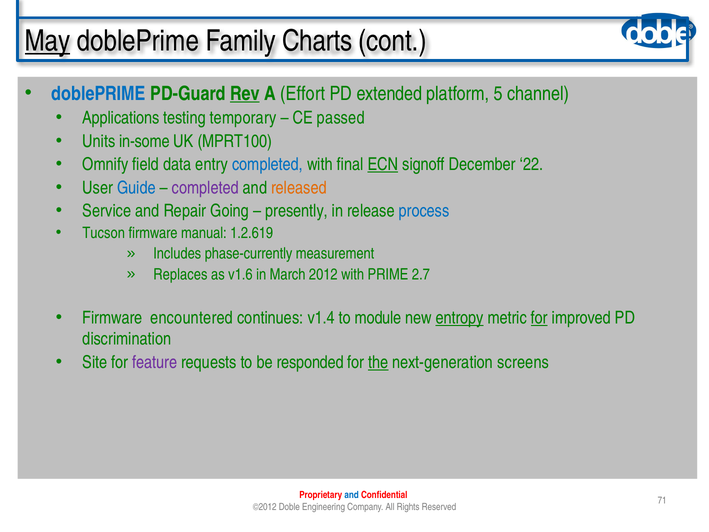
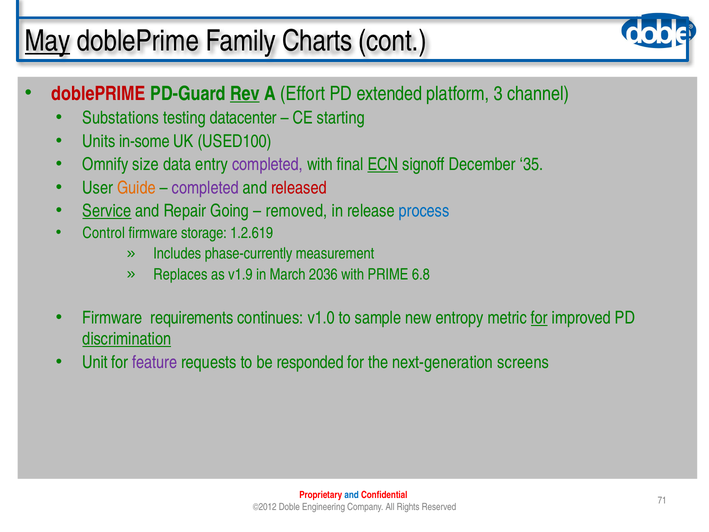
doblePRIME at (99, 94) colour: blue -> red
5: 5 -> 3
Applications: Applications -> Substations
temporary: temporary -> datacenter
passed: passed -> starting
MPRT100: MPRT100 -> USED100
field: field -> size
completed at (268, 164) colour: blue -> purple
22: 22 -> 35
Guide colour: blue -> orange
released colour: orange -> red
Service underline: none -> present
presently: presently -> removed
Tucson: Tucson -> Control
manual: manual -> storage
v1.6: v1.6 -> v1.9
2012: 2012 -> 2036
2.7: 2.7 -> 6.8
encountered: encountered -> requirements
v1.4: v1.4 -> v1.0
module: module -> sample
entropy underline: present -> none
discrimination underline: none -> present
Site: Site -> Unit
the underline: present -> none
